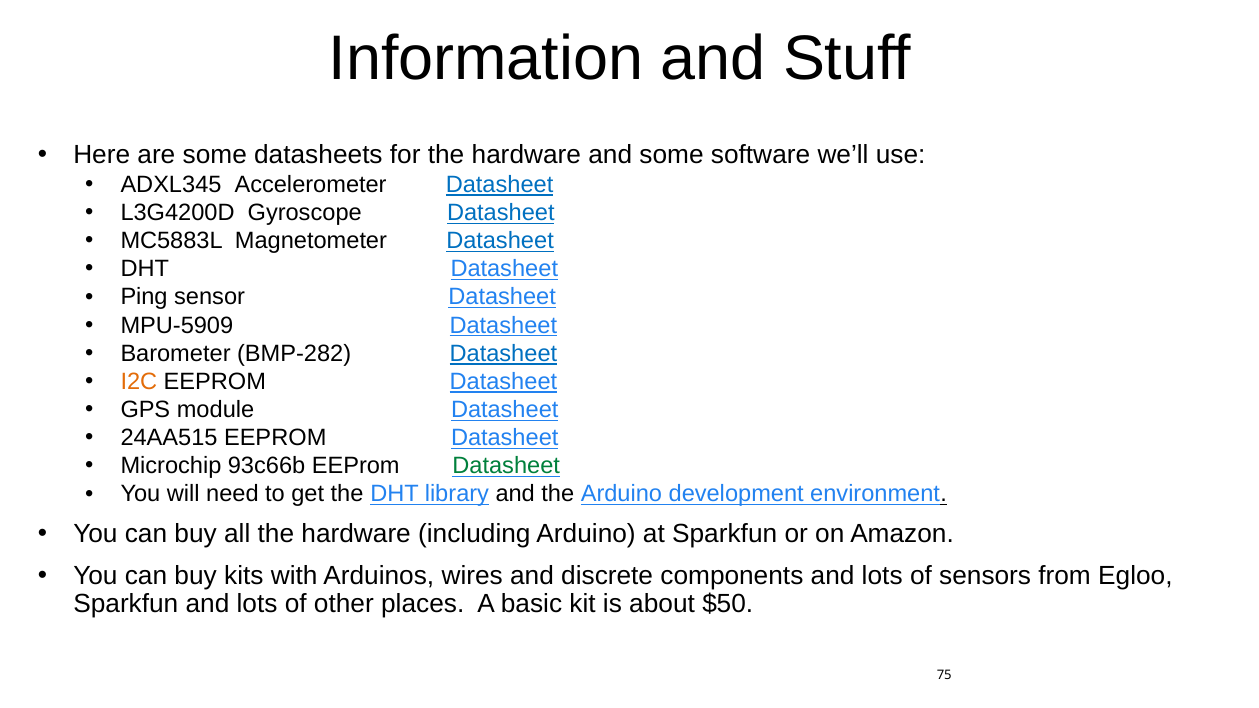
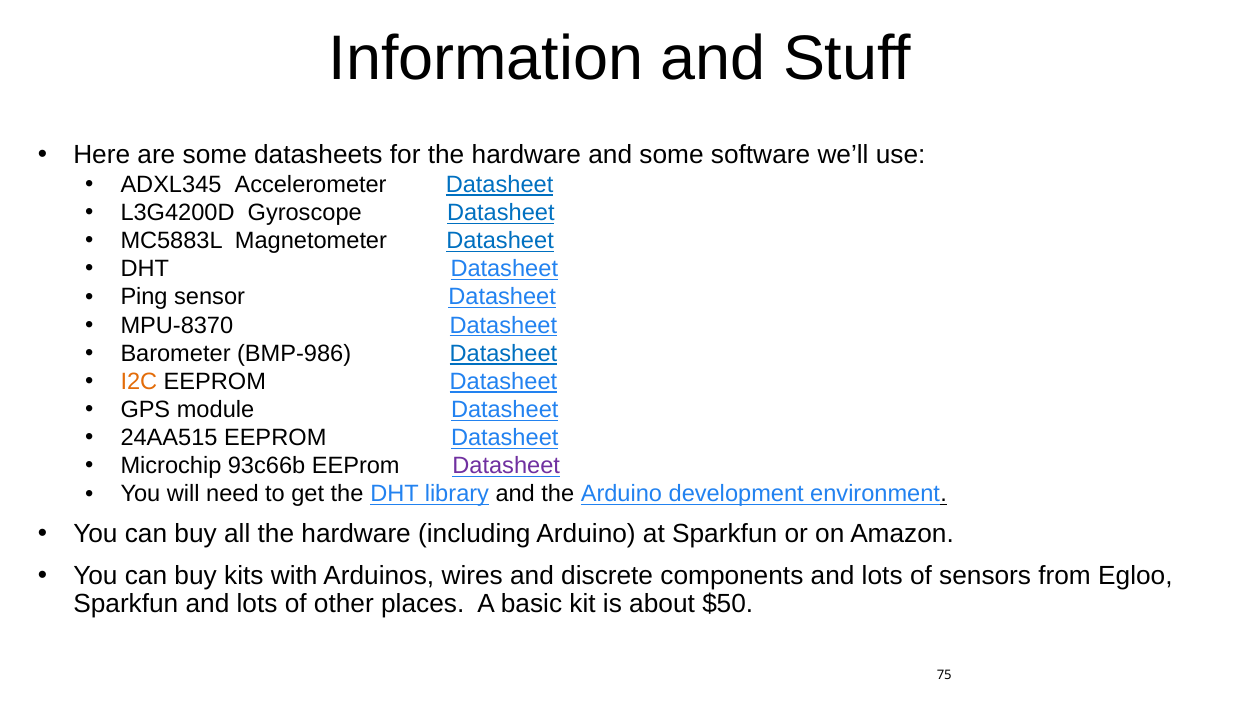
MPU-5909: MPU-5909 -> MPU-8370
BMP-282: BMP-282 -> BMP-986
Datasheet at (506, 466) colour: green -> purple
